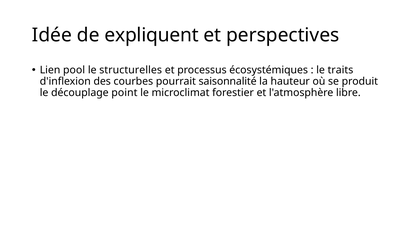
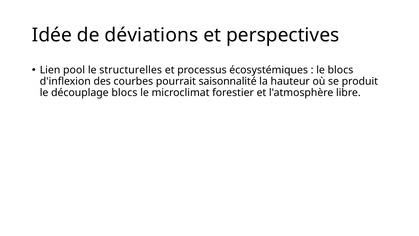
expliquent: expliquent -> déviations
le traits: traits -> blocs
découplage point: point -> blocs
